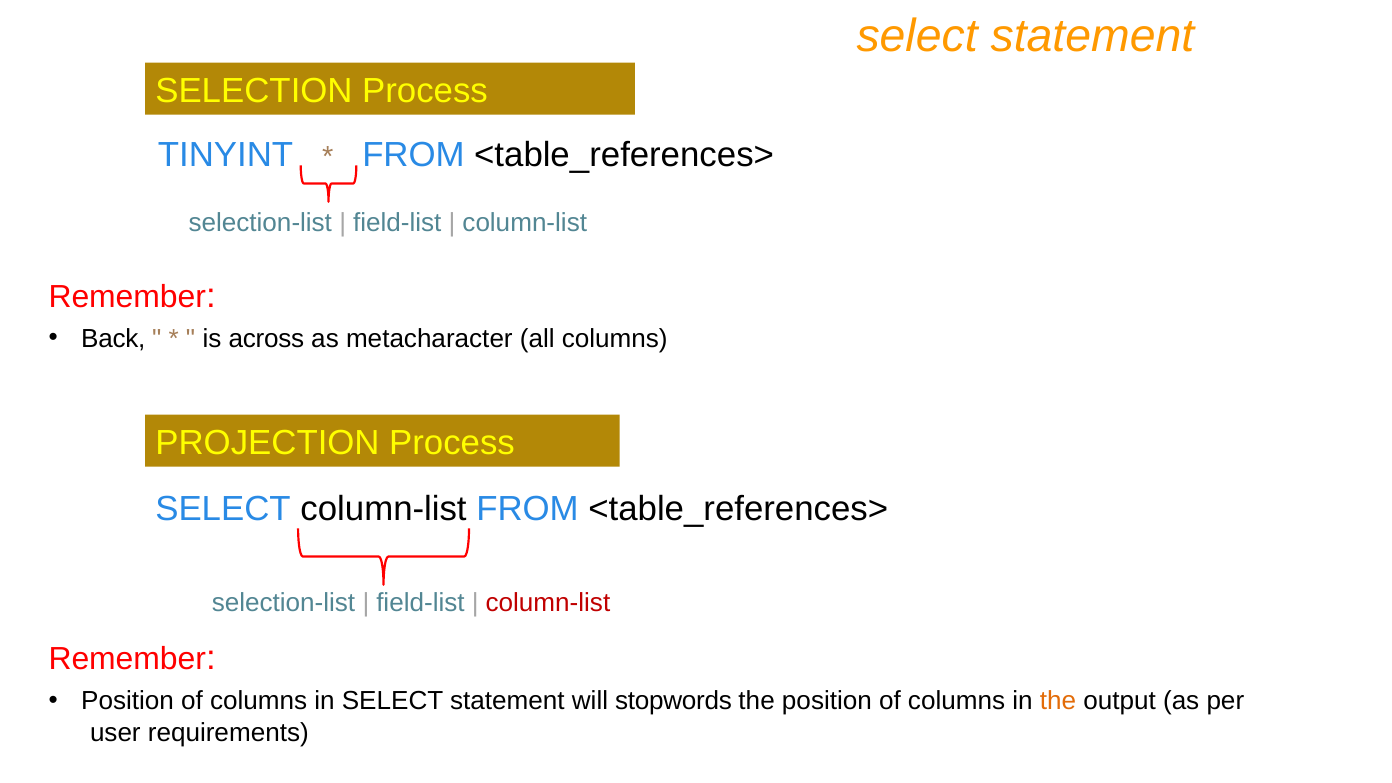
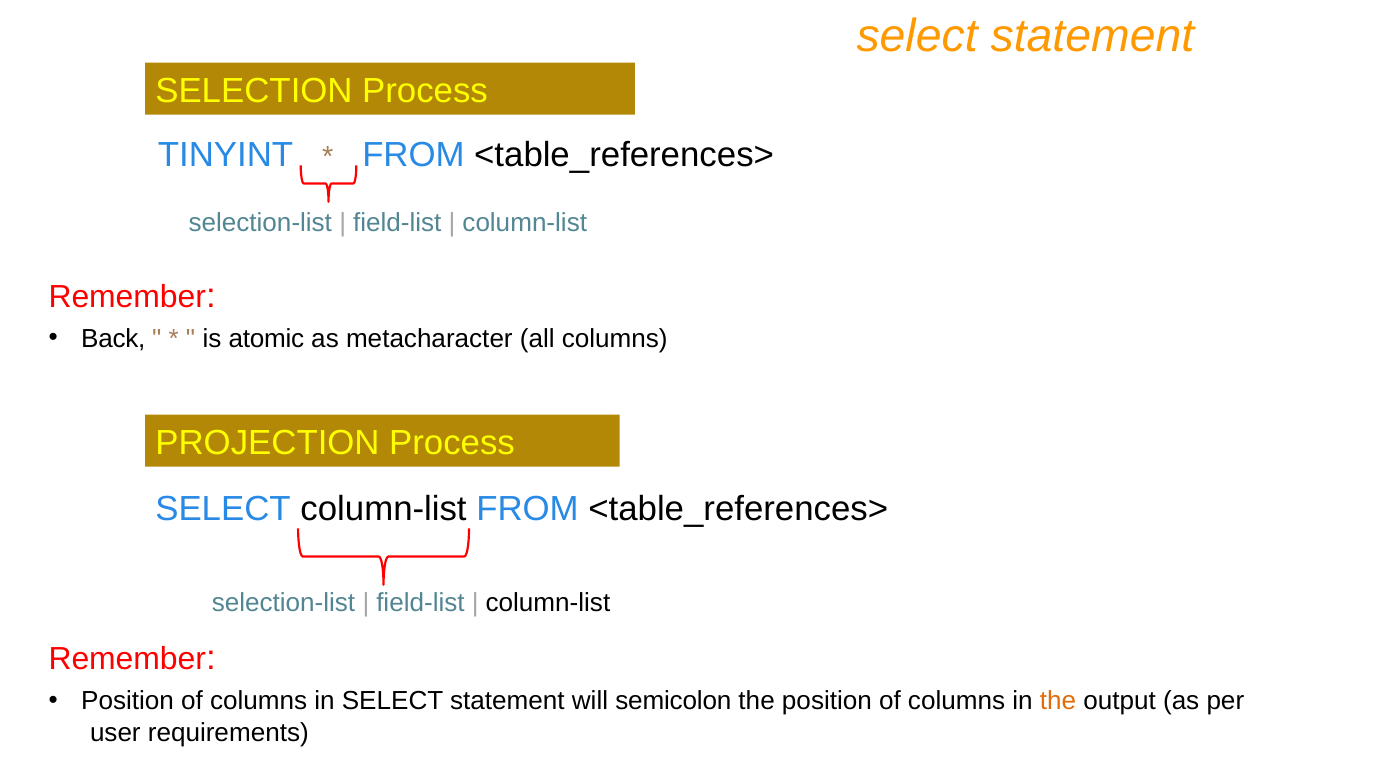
across: across -> atomic
column-list at (548, 603) colour: red -> black
stopwords: stopwords -> semicolon
